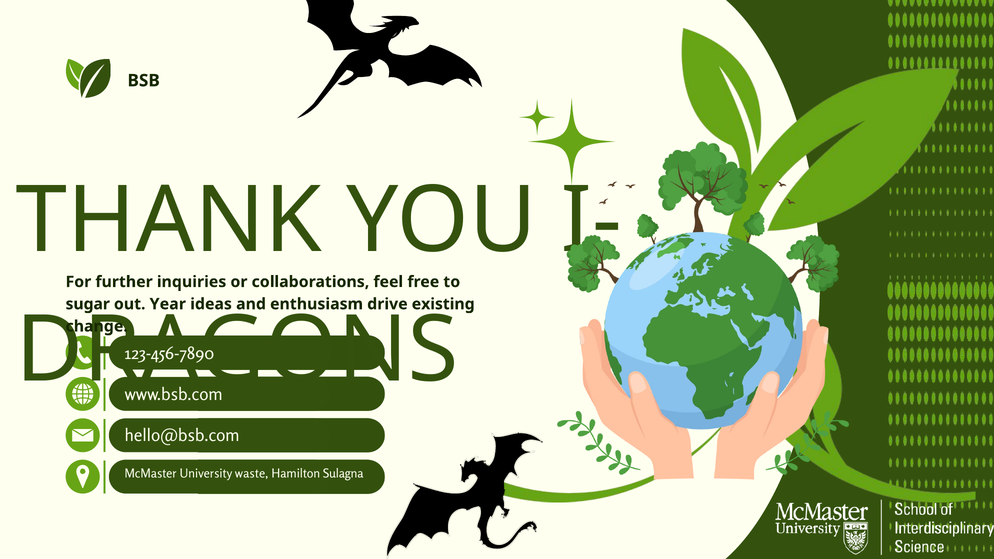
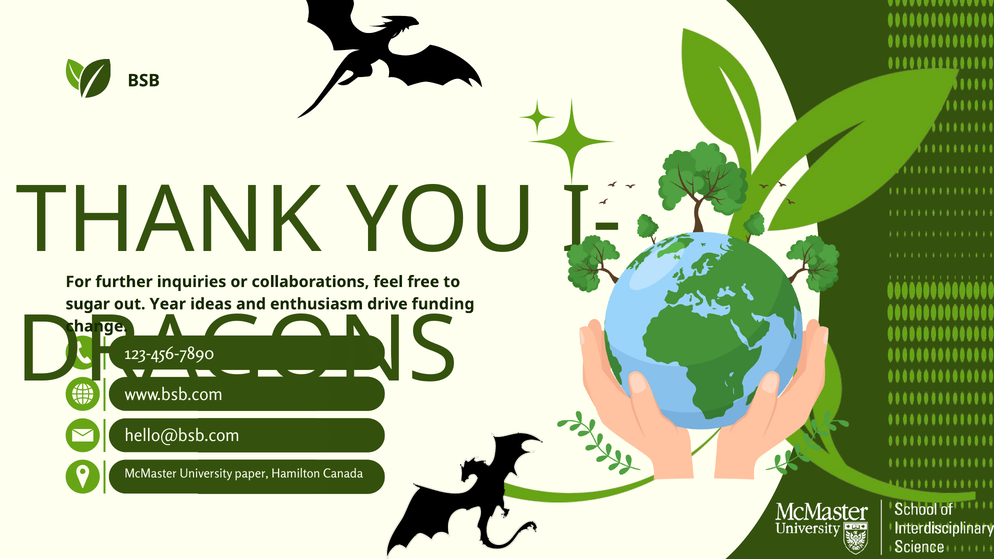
existing: existing -> funding
waste: waste -> paper
Sulagna: Sulagna -> Canada
